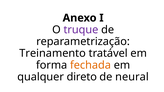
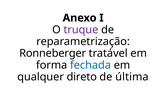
Treinamento: Treinamento -> Ronneberger
fechada colour: orange -> blue
neural: neural -> última
